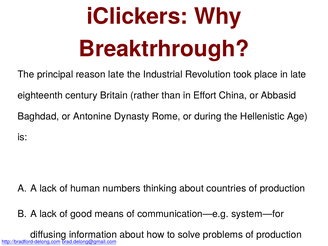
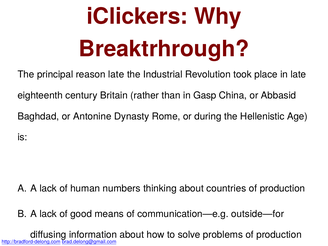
Effort: Effort -> Gasp
system—for: system—for -> outside—for
